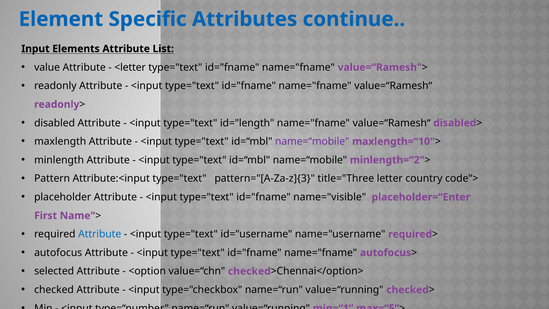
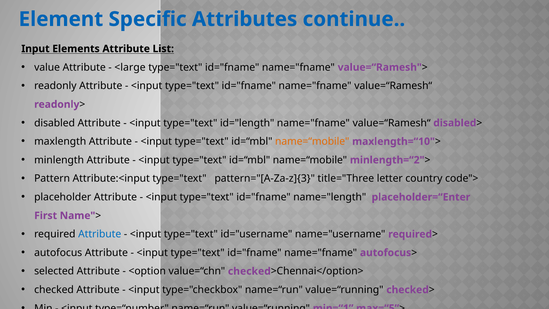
<letter: <letter -> <large
name=“mobile at (312, 141) colour: purple -> orange
name="visible: name="visible -> name="length
